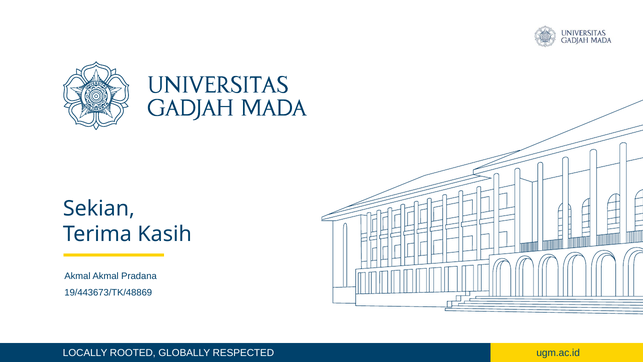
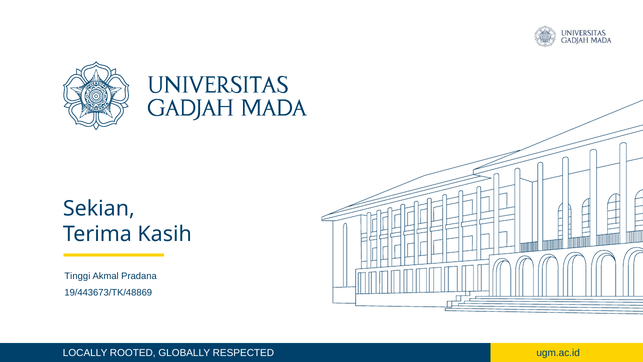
Akmal at (77, 276): Akmal -> Tinggi
